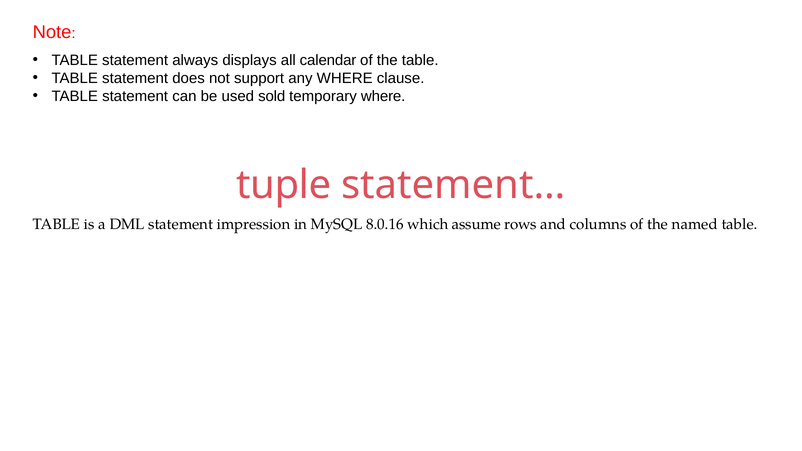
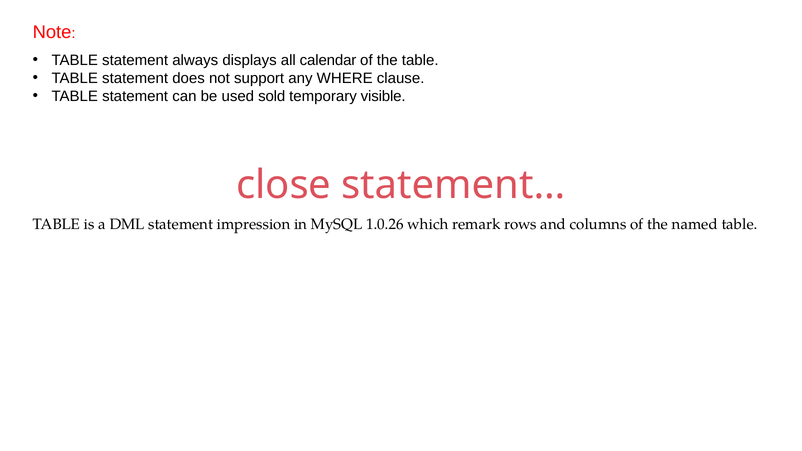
temporary where: where -> visible
tuple: tuple -> close
8.0.16: 8.0.16 -> 1.0.26
assume: assume -> remark
